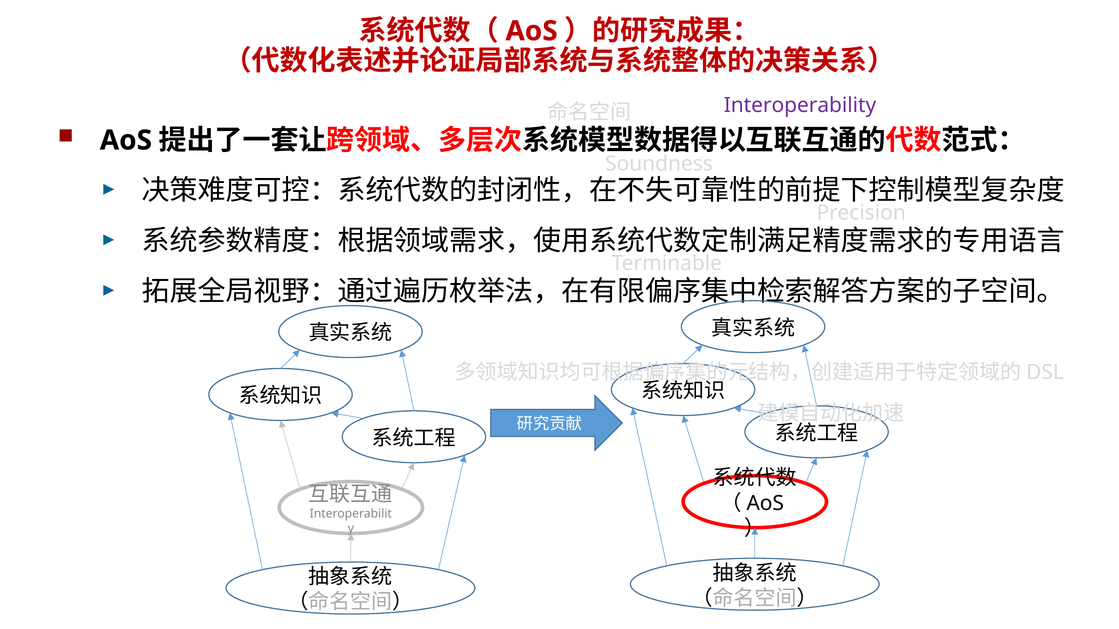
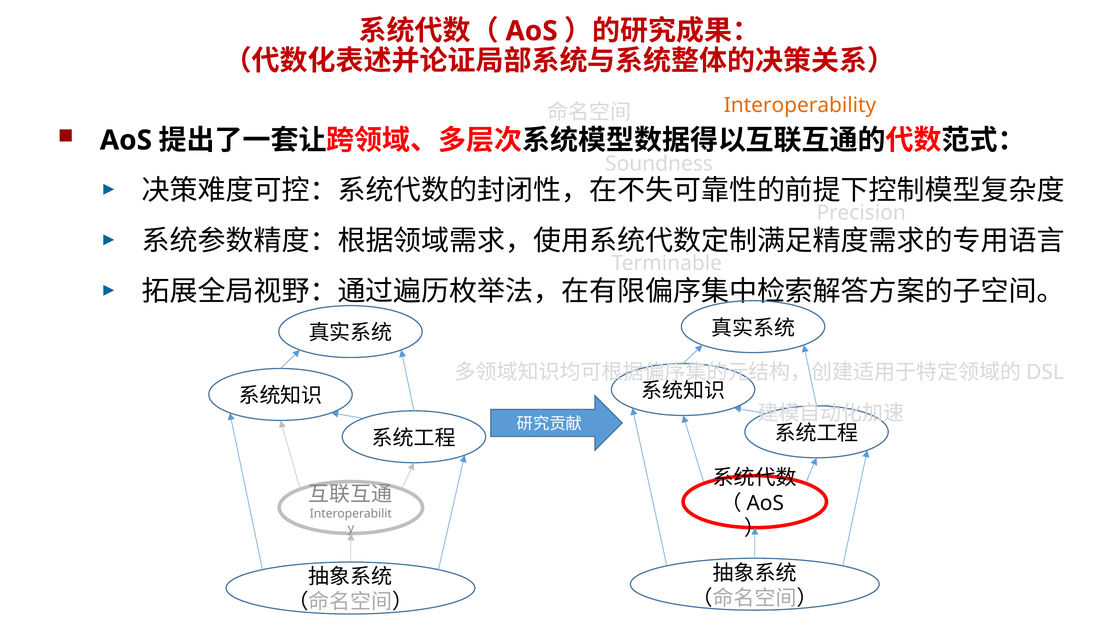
Interoperability colour: purple -> orange
